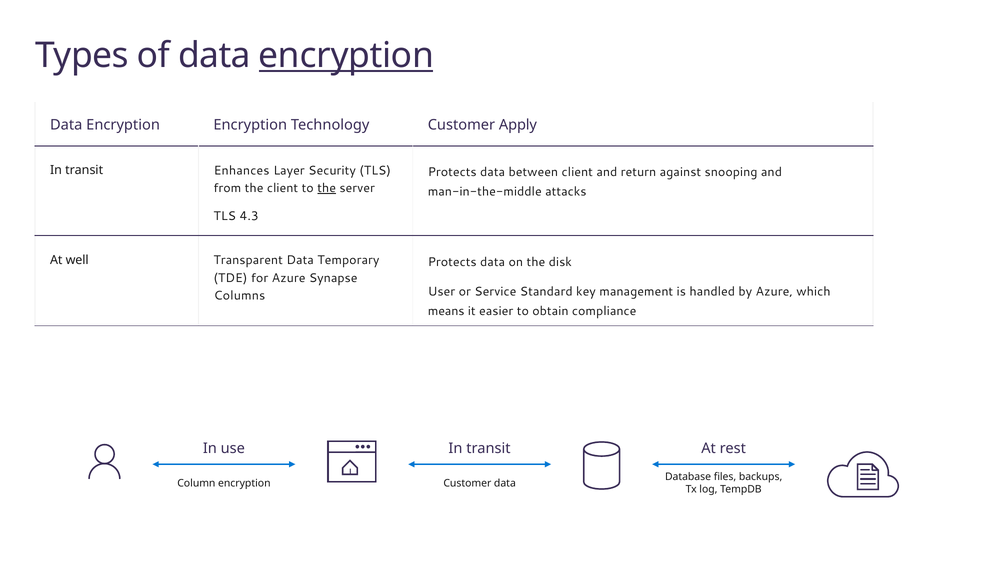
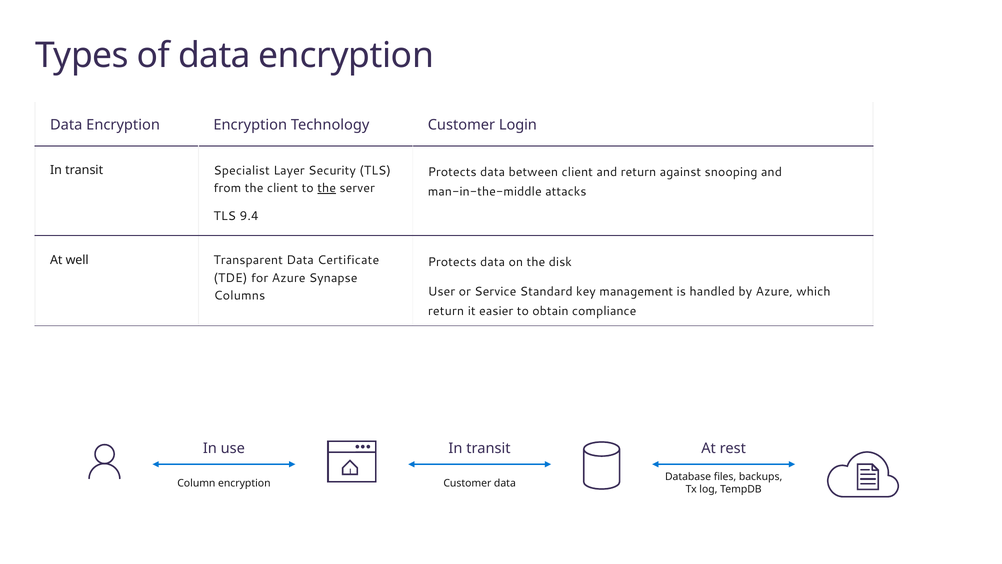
encryption at (346, 56) underline: present -> none
Apply: Apply -> Login
Enhances: Enhances -> Specialist
4.3: 4.3 -> 9.4
Temporary: Temporary -> Certificate
means at (446, 311): means -> return
